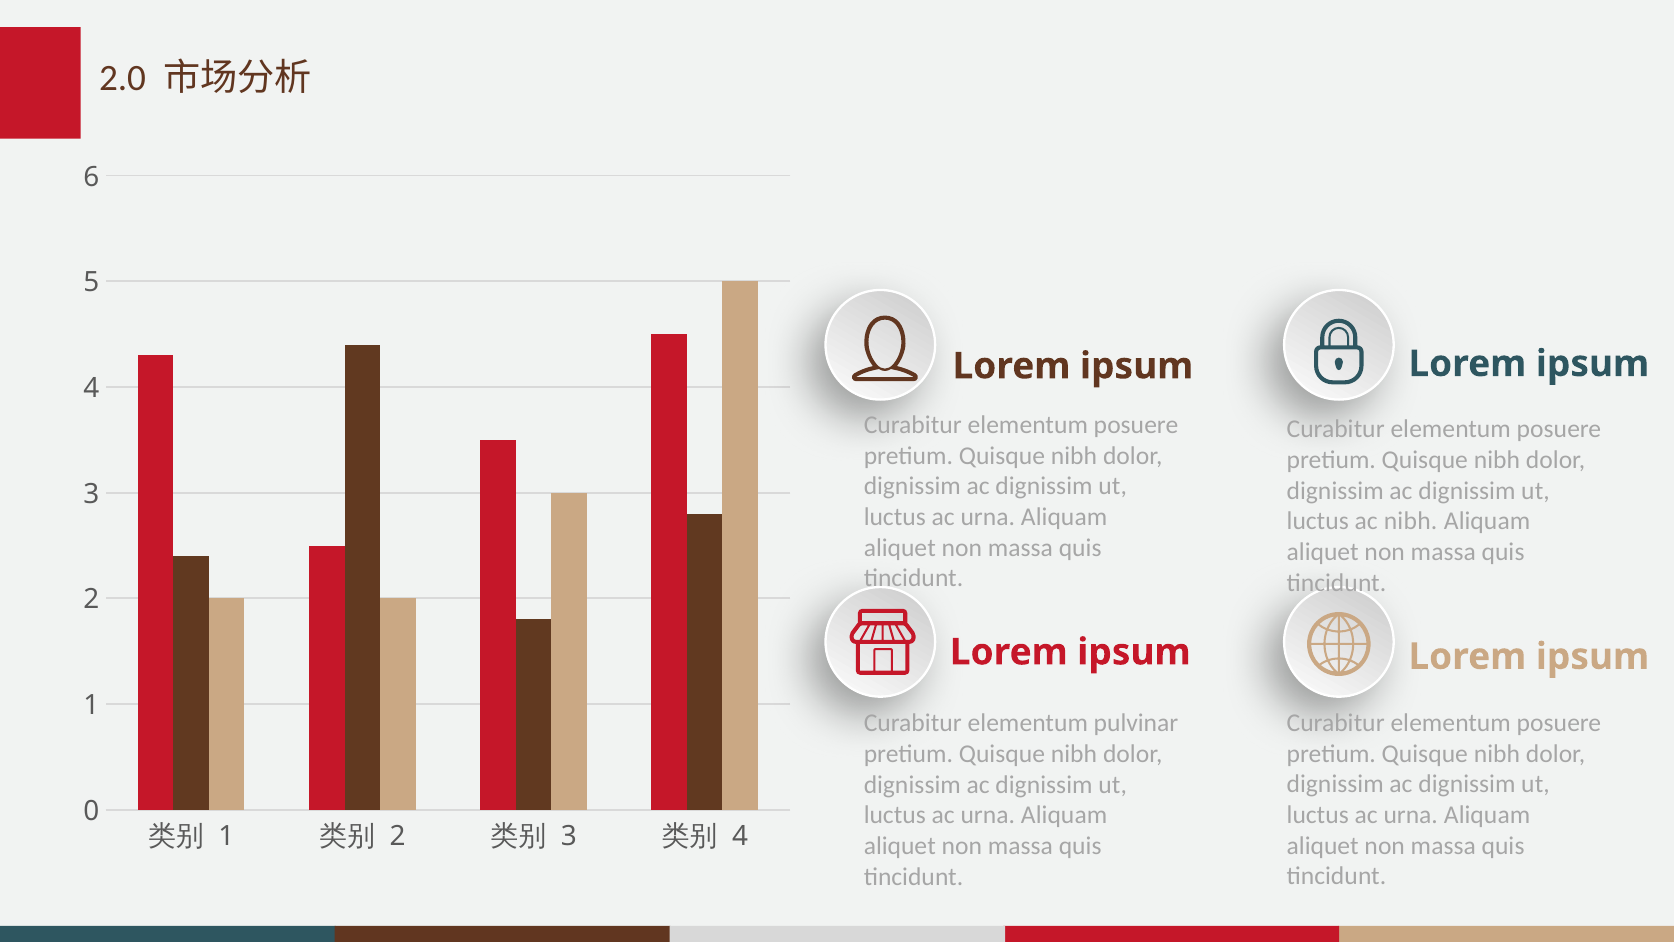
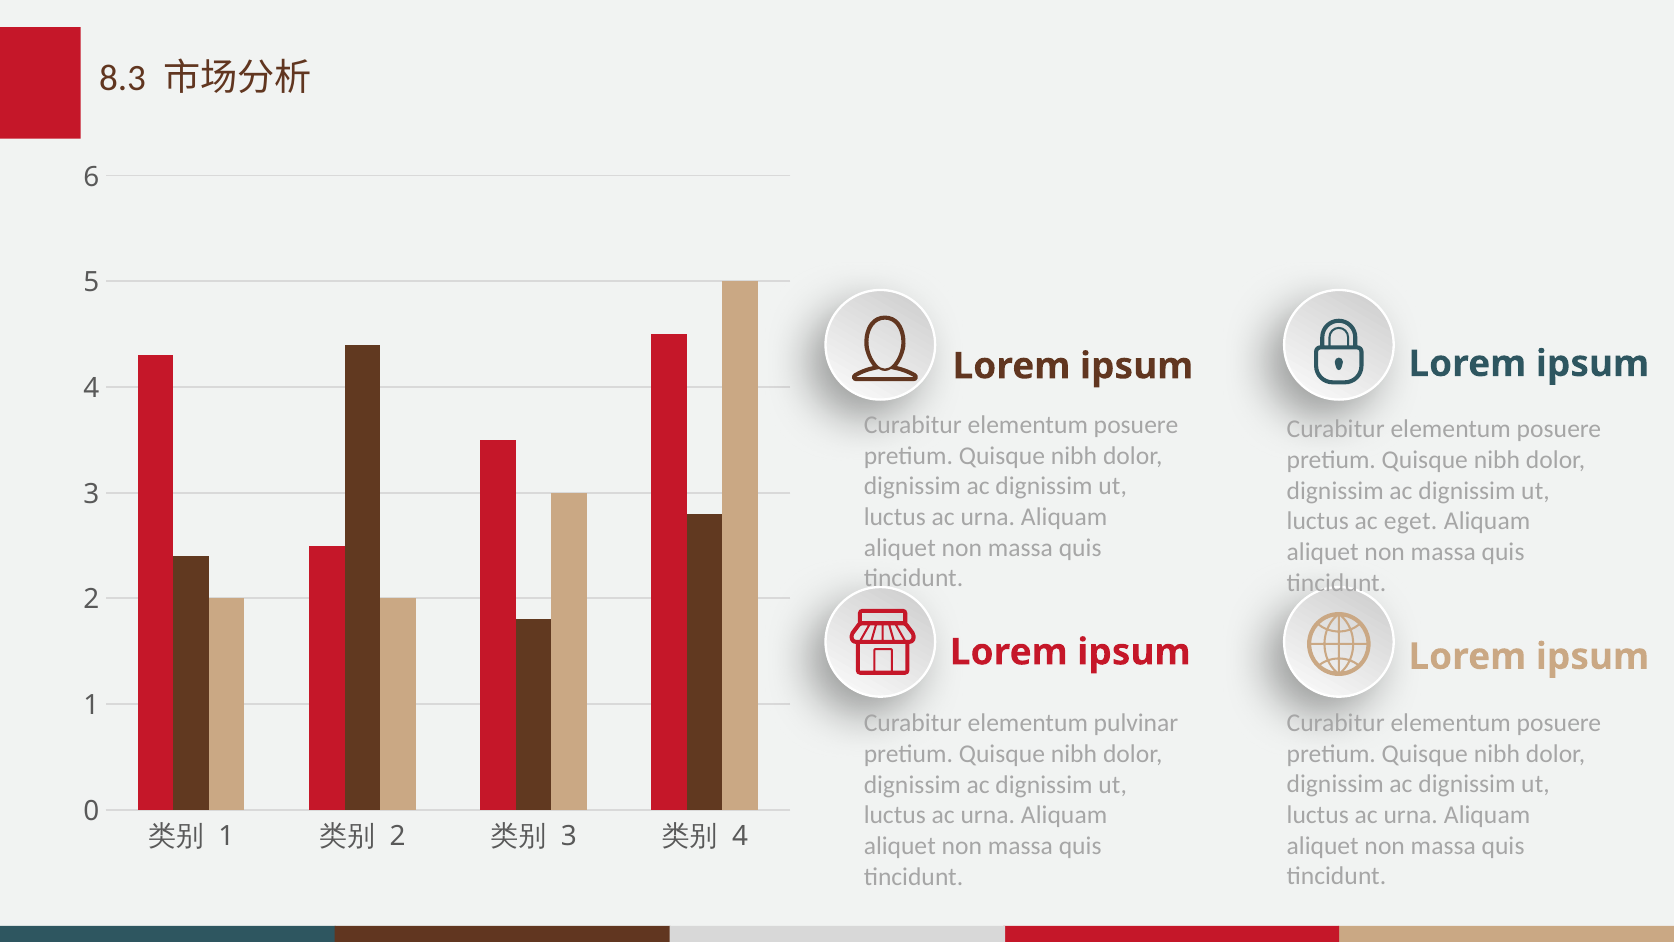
2.0: 2.0 -> 8.3
ac nibh: nibh -> eget
